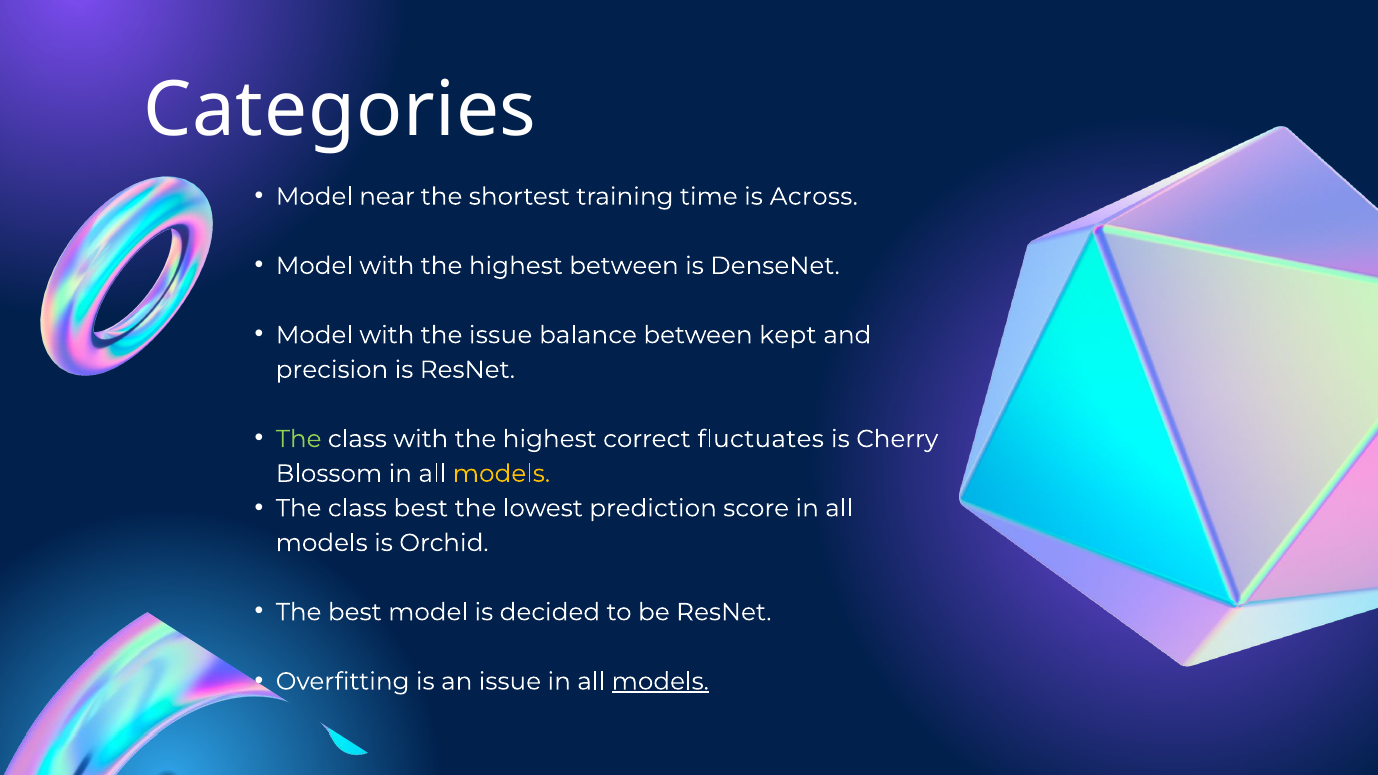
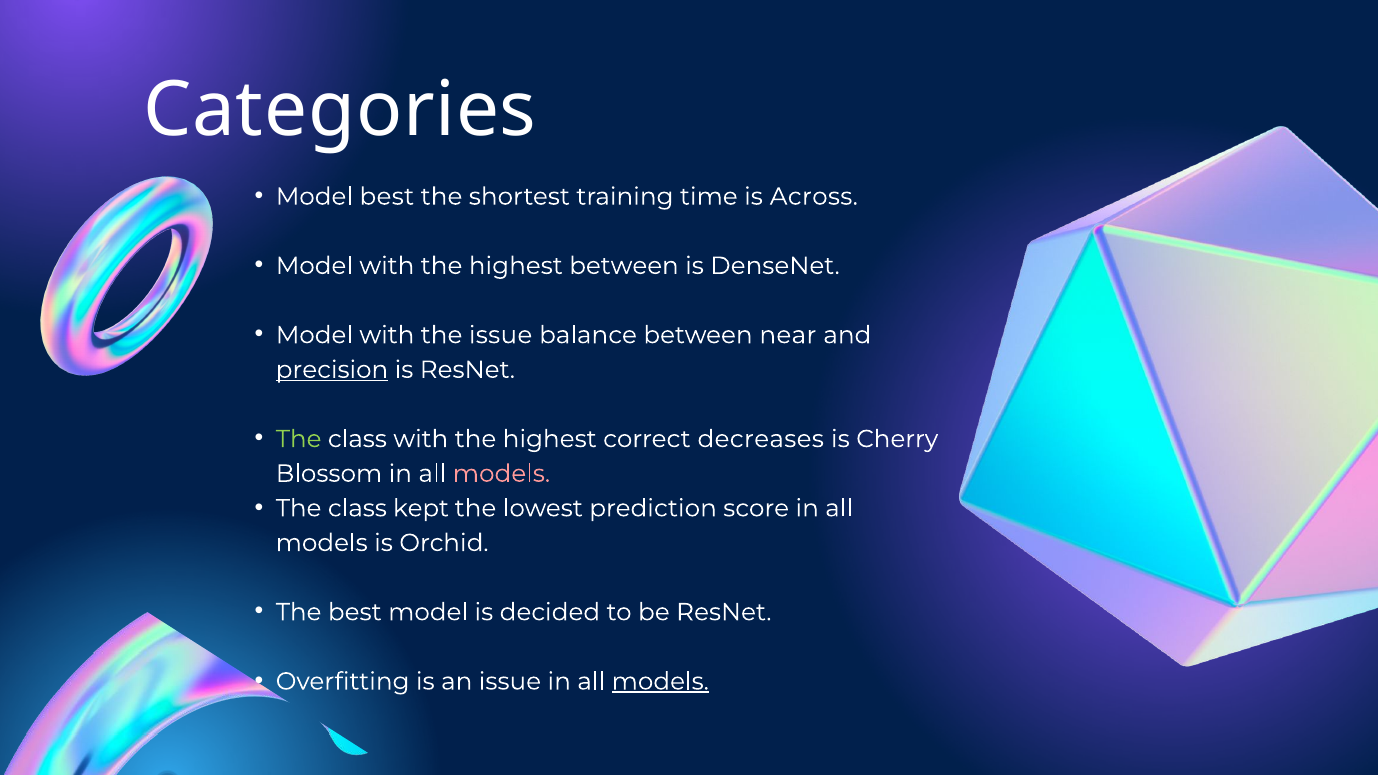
Model near: near -> best
kept: kept -> near
precision underline: none -> present
fluctuates: fluctuates -> decreases
models at (501, 474) colour: yellow -> pink
class best: best -> kept
